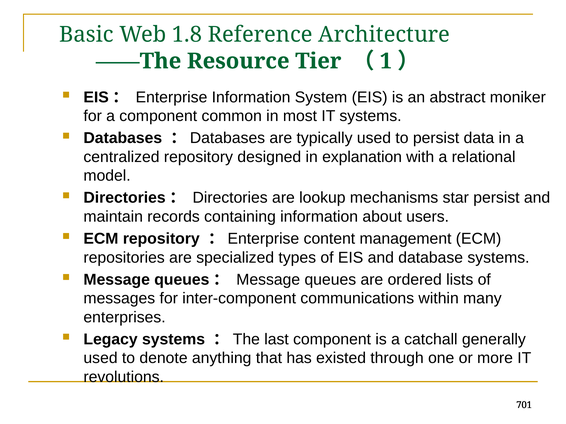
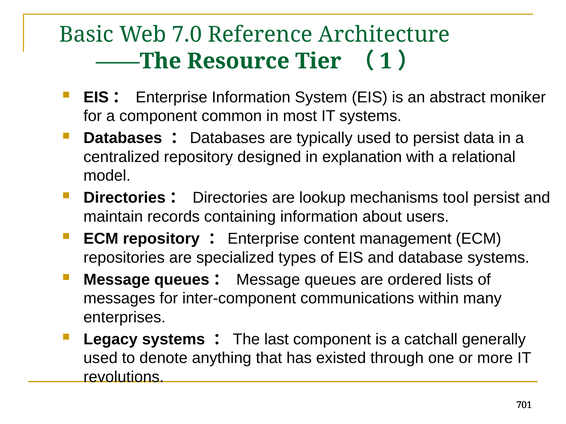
1.8: 1.8 -> 7.0
star: star -> tool
